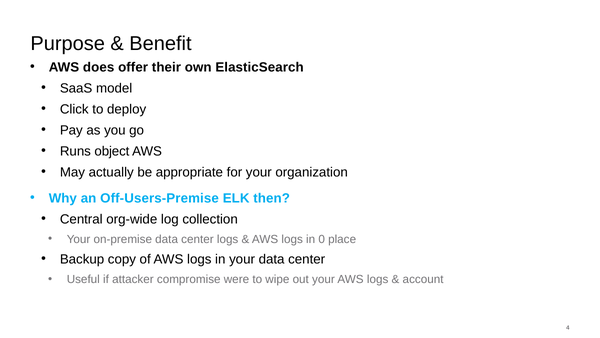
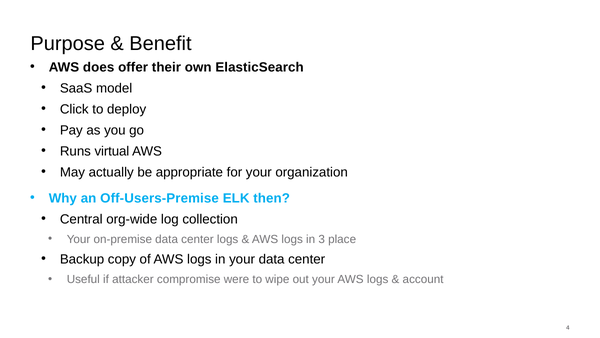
object: object -> virtual
0: 0 -> 3
